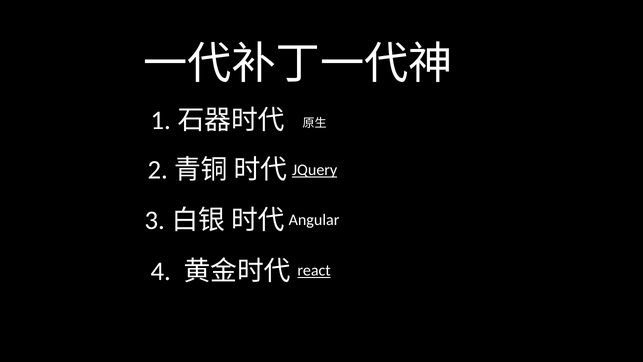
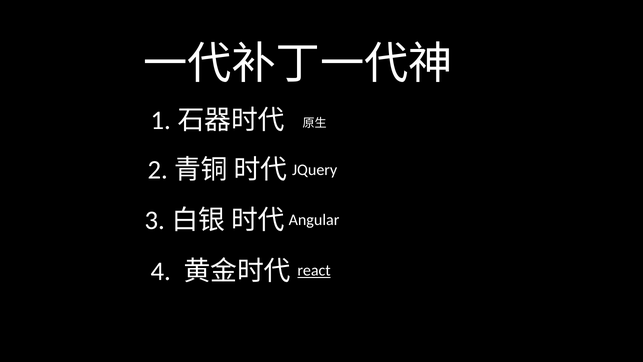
JQuery underline: present -> none
